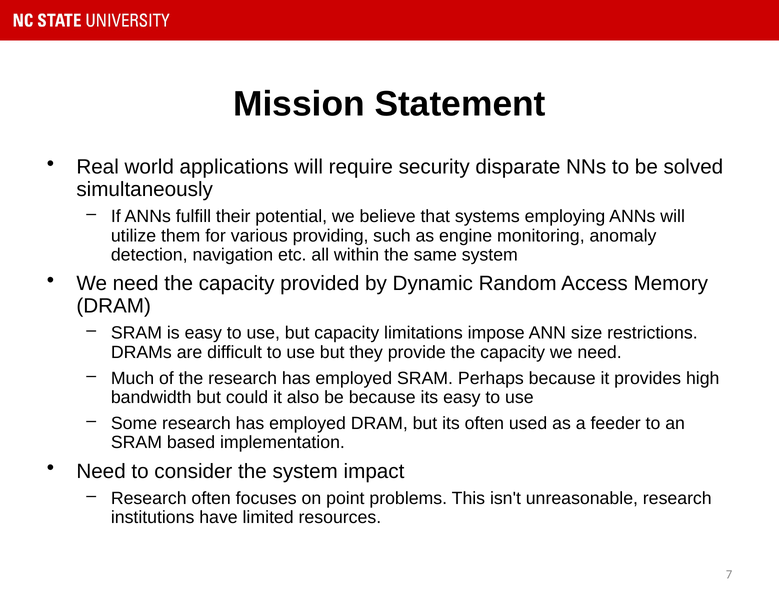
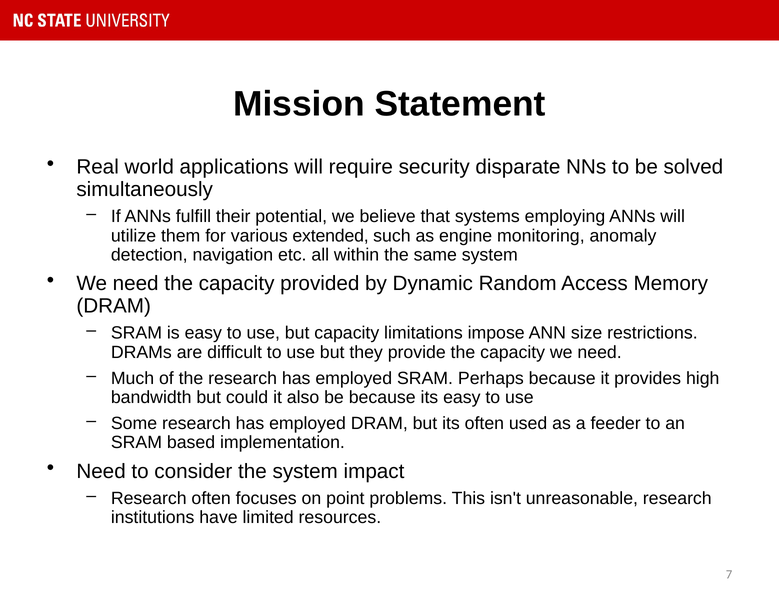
providing: providing -> extended
